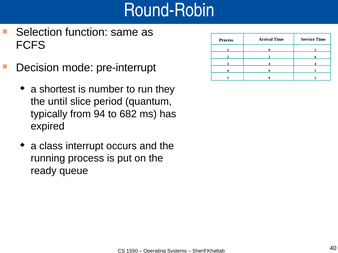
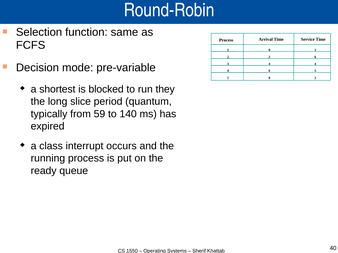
pre-interrupt: pre-interrupt -> pre-variable
number: number -> blocked
until: until -> long
94: 94 -> 59
682: 682 -> 140
